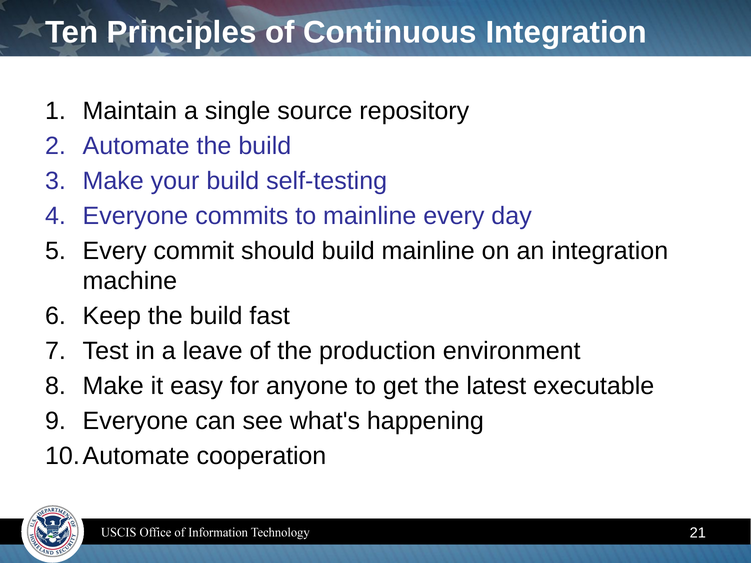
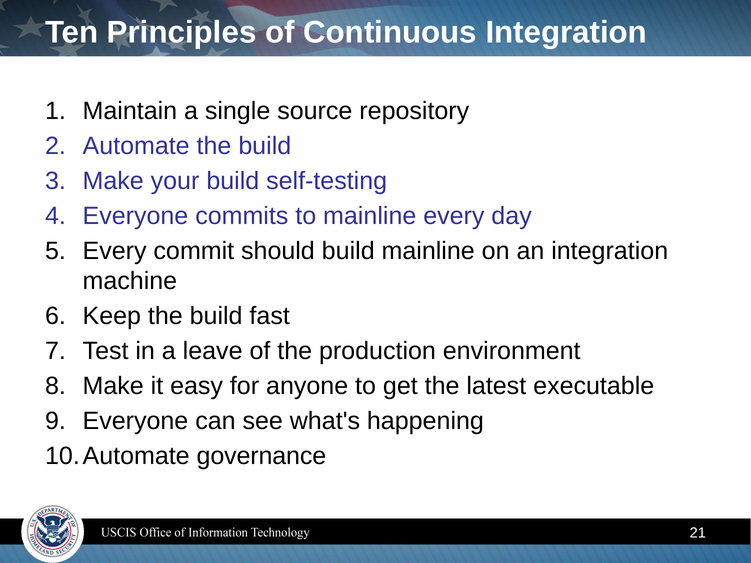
cooperation: cooperation -> governance
